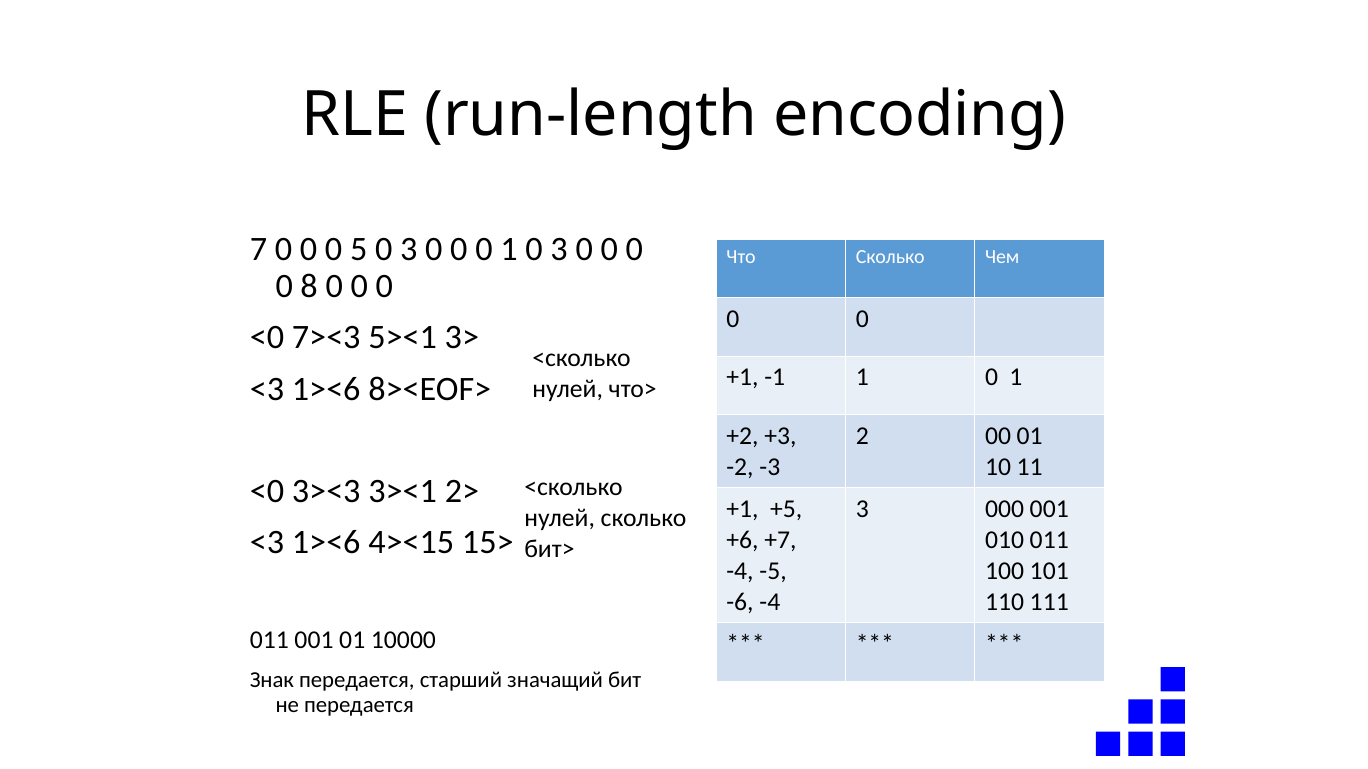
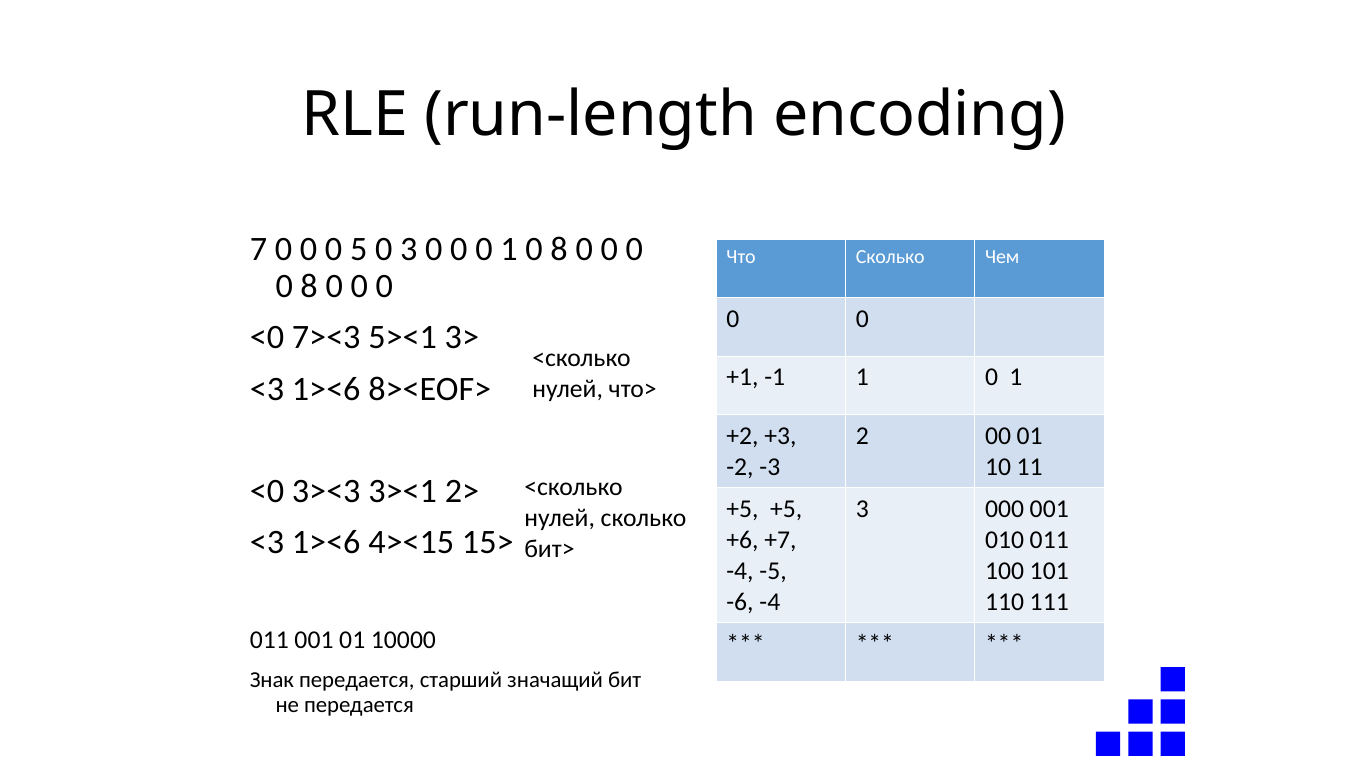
1 0 3: 3 -> 8
+1 at (743, 509): +1 -> +5
